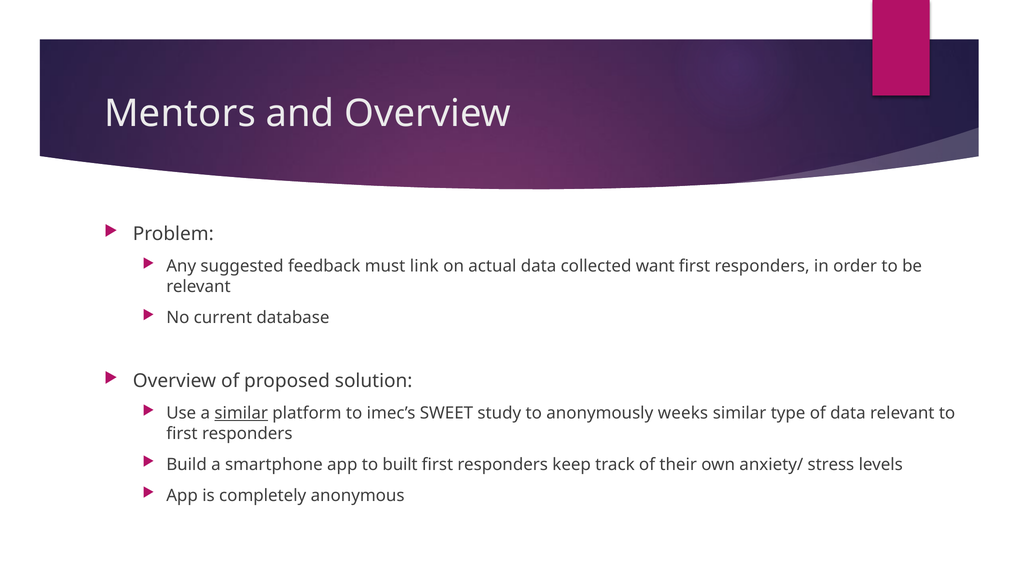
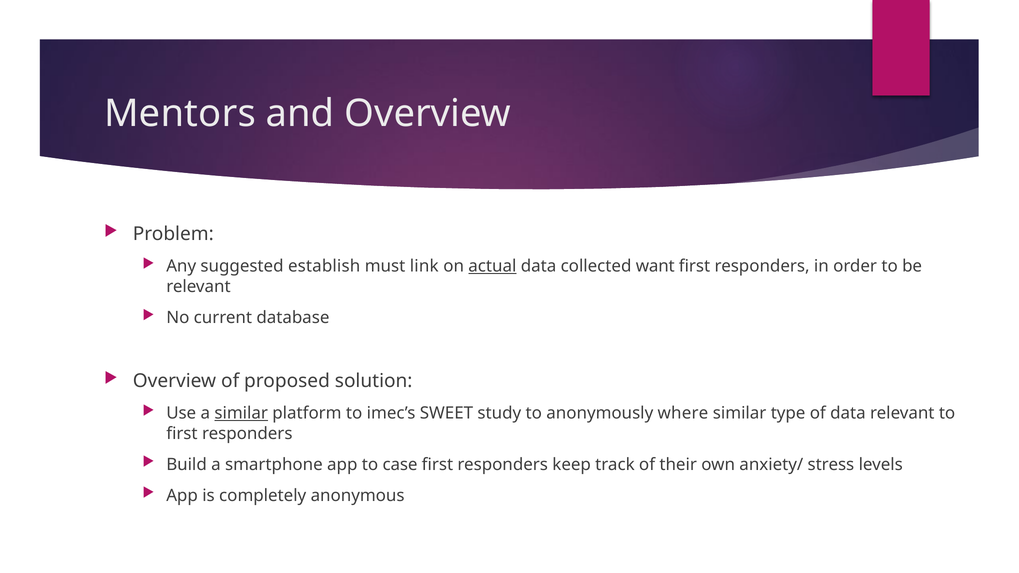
feedback: feedback -> establish
actual underline: none -> present
weeks: weeks -> where
built: built -> case
